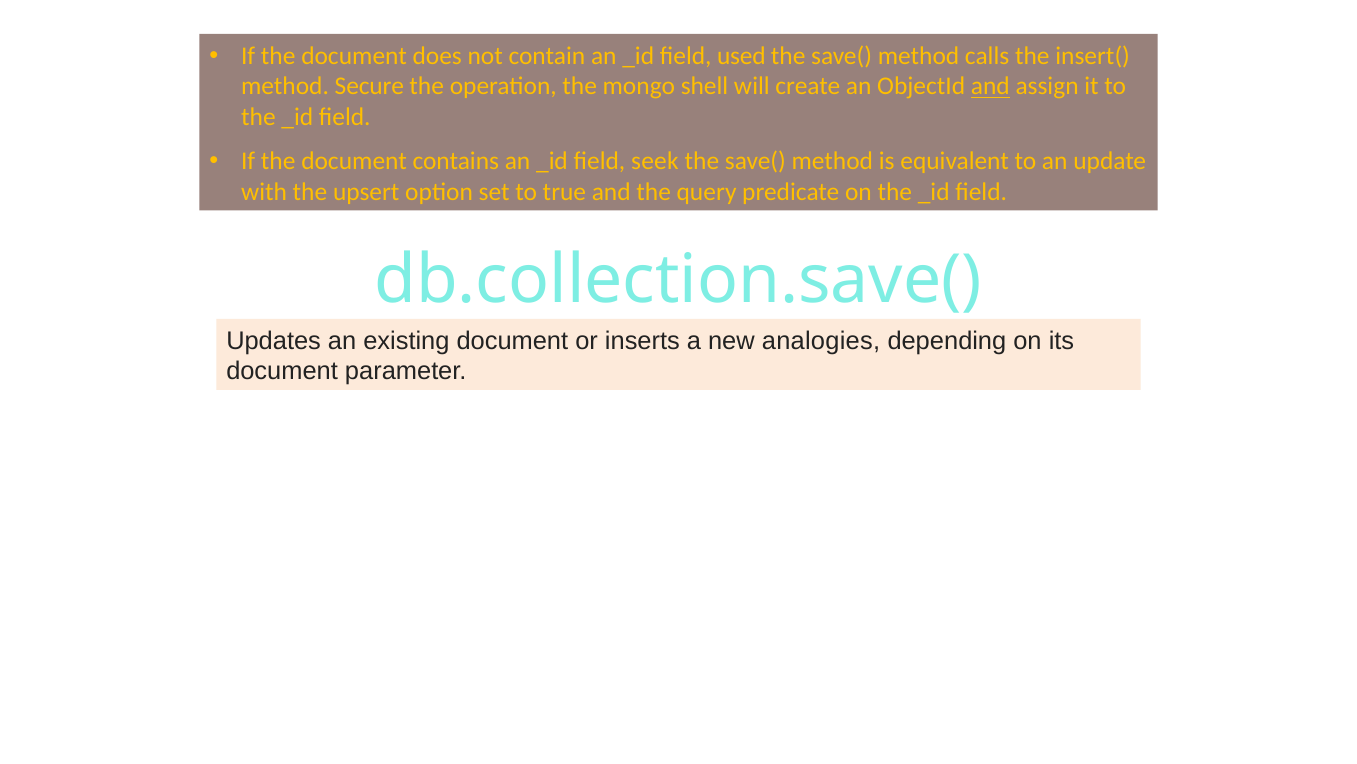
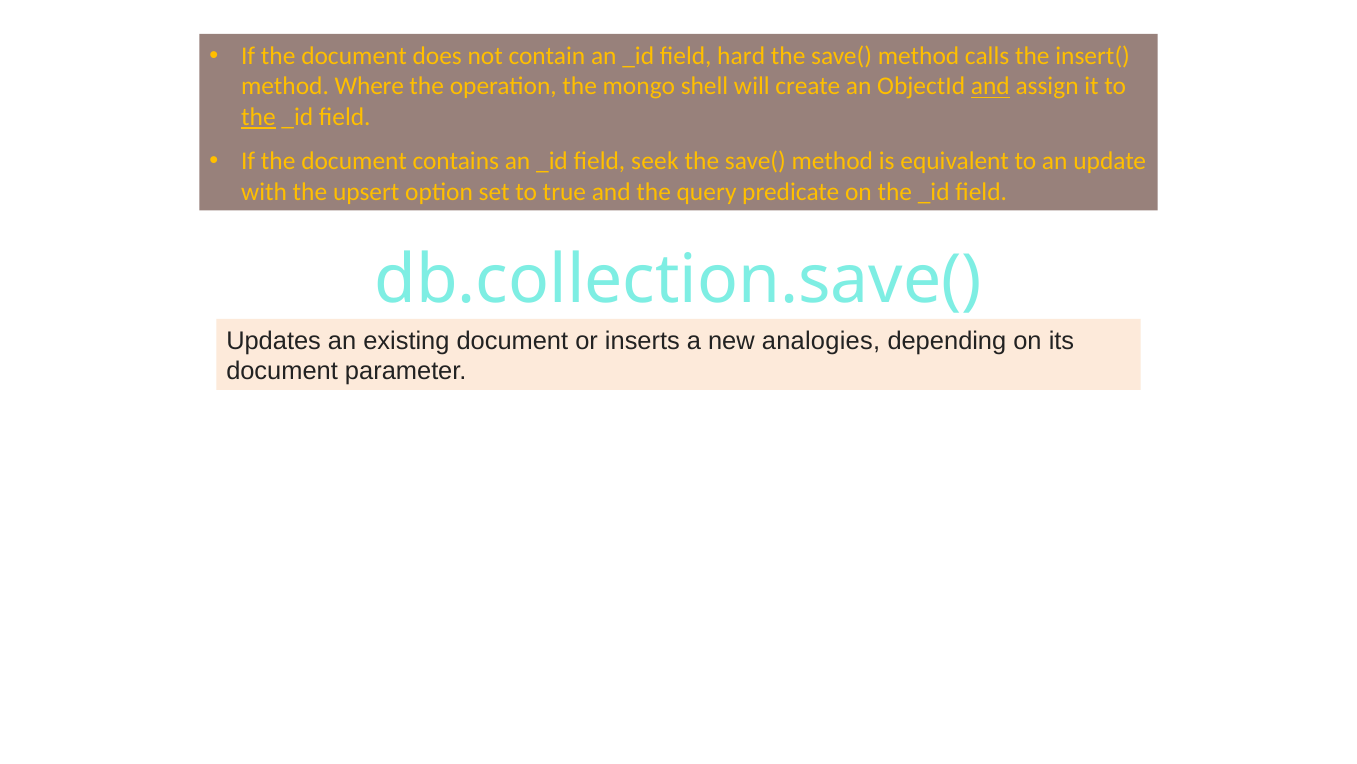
used: used -> hard
Secure: Secure -> Where
the at (258, 117) underline: none -> present
